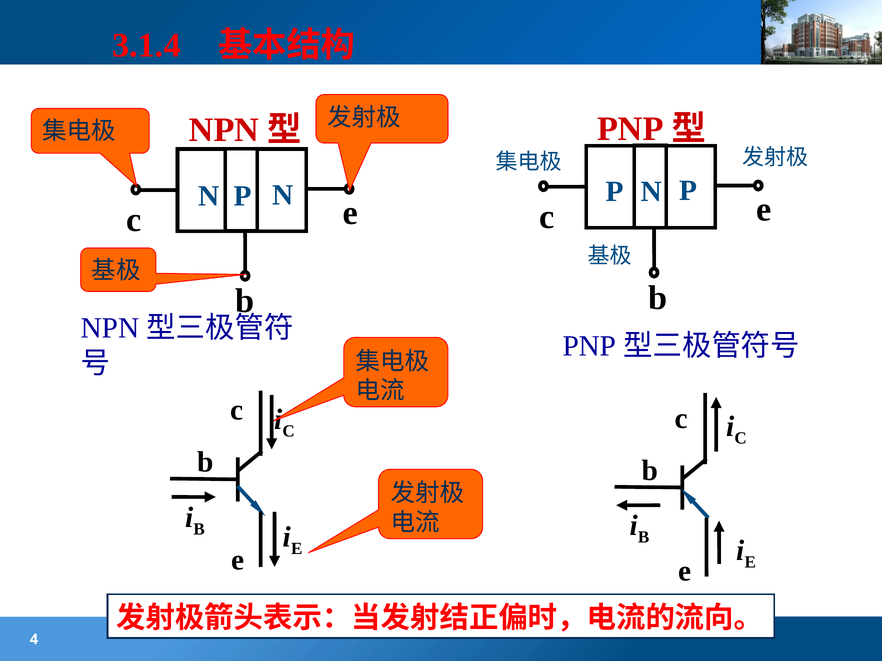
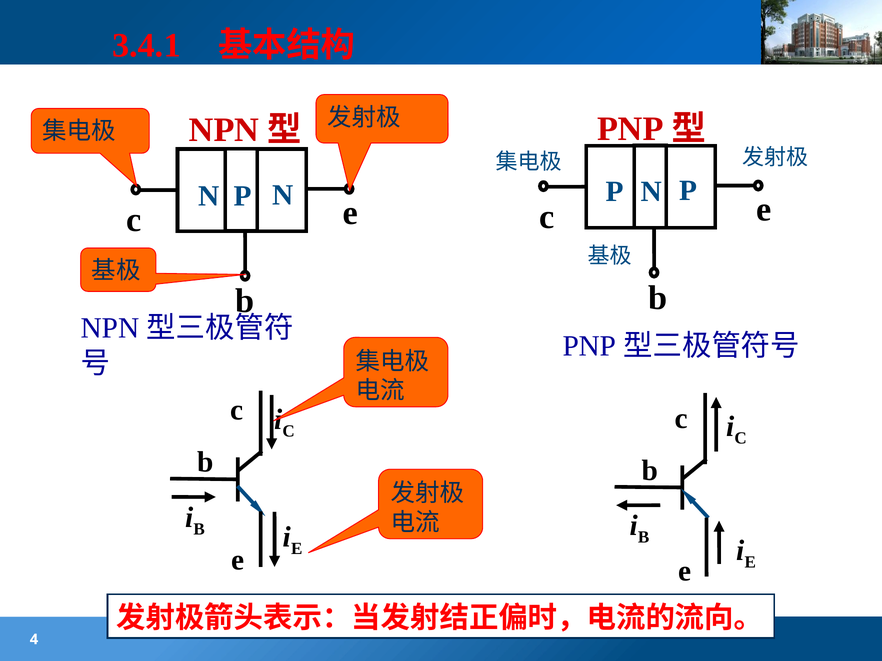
3.1.4: 3.1.4 -> 3.4.1
